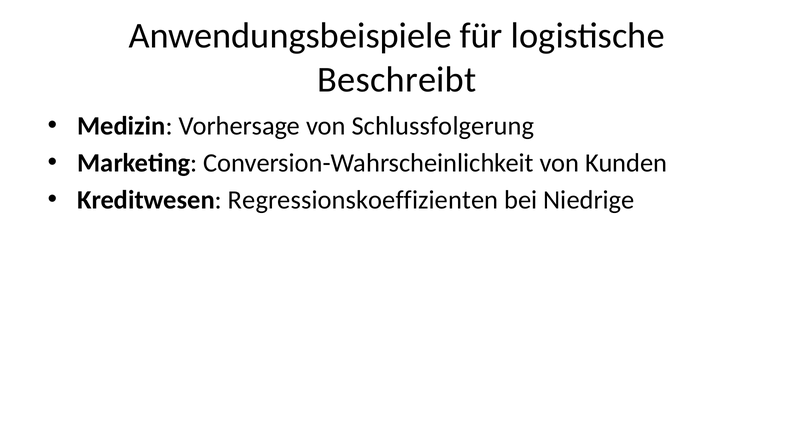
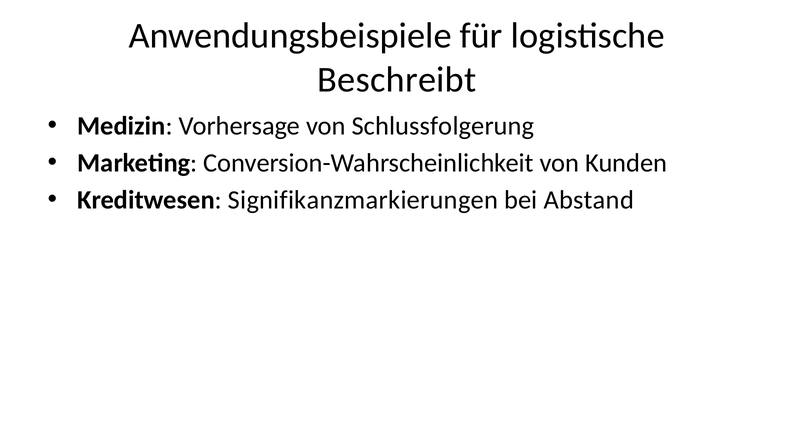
Regressionskoeffizienten: Regressionskoeffizienten -> Signifikanzmarkierungen
Niedrige: Niedrige -> Abstand
